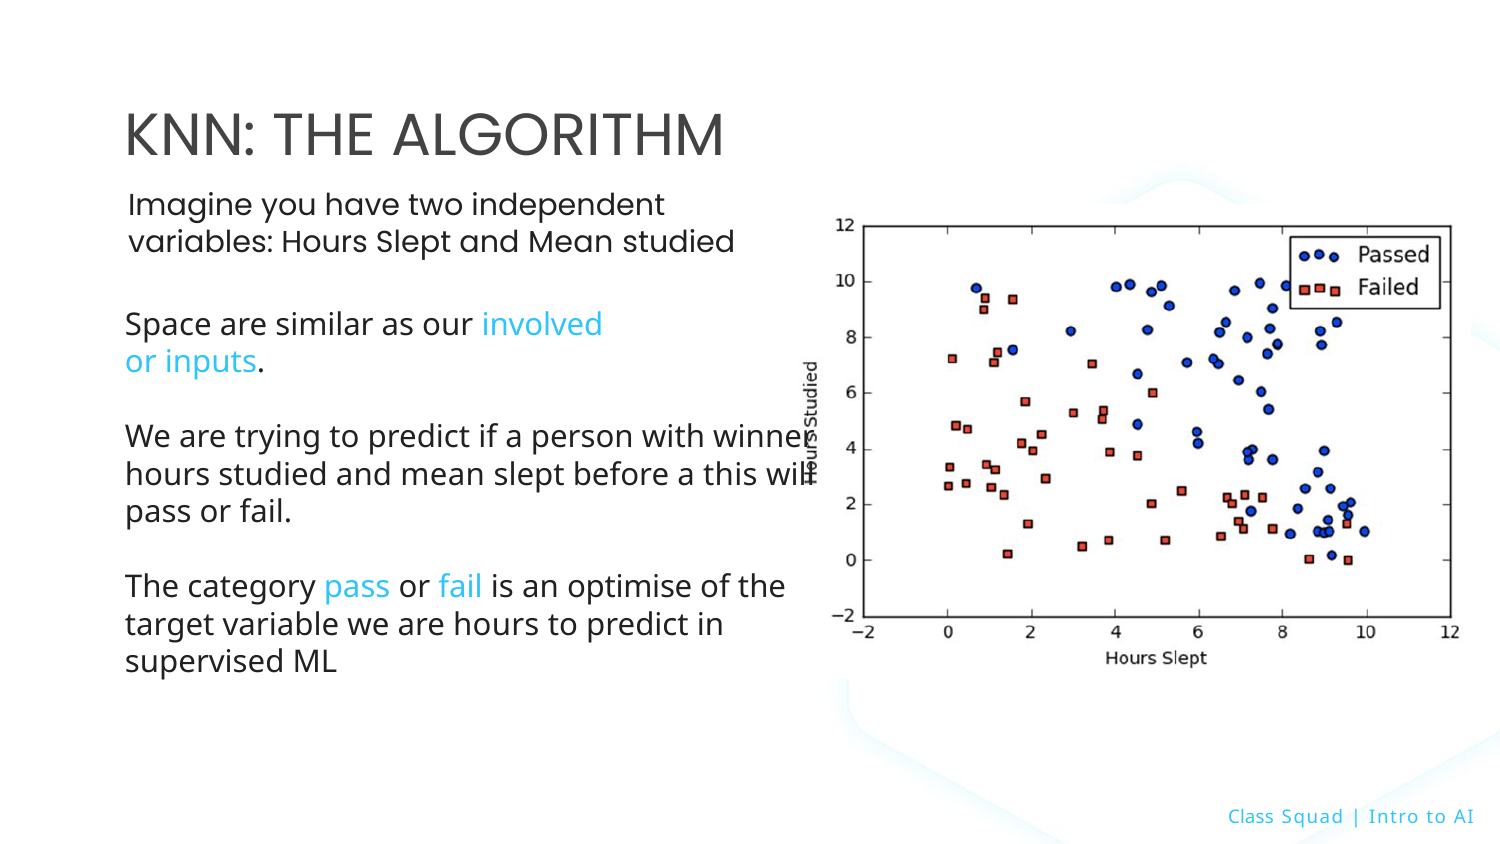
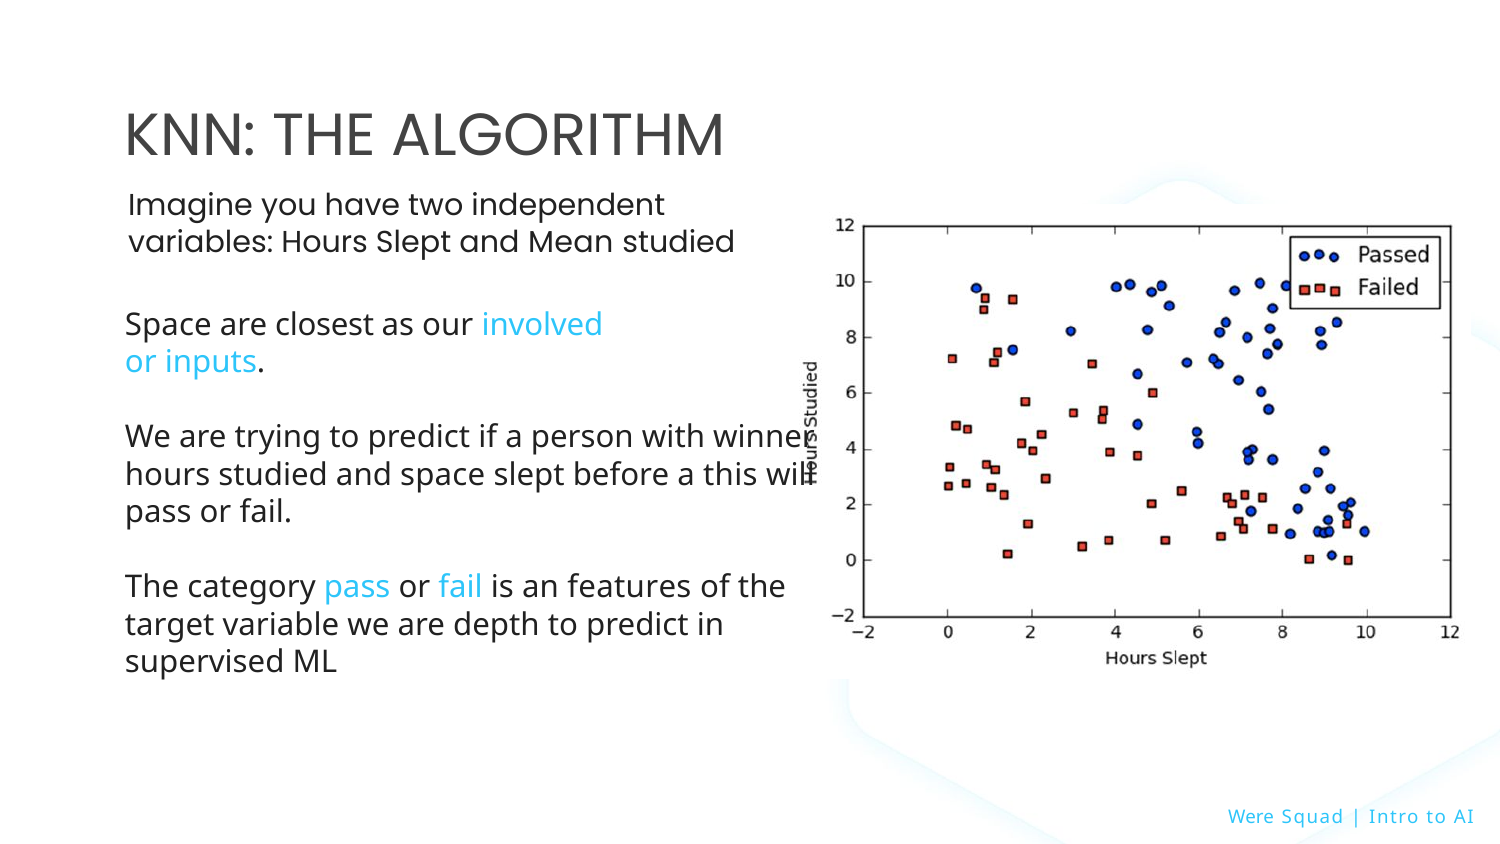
similar: similar -> closest
studied and mean: mean -> space
optimise: optimise -> features
are hours: hours -> depth
Class: Class -> Were
